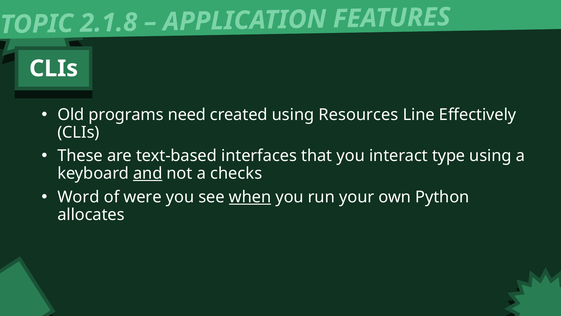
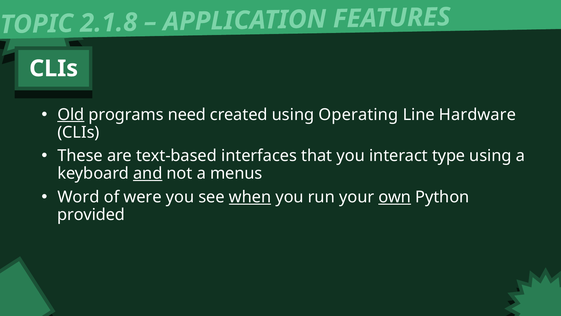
Old underline: none -> present
Resources: Resources -> Operating
Effectively: Effectively -> Hardware
checks: checks -> menus
own underline: none -> present
allocates: allocates -> provided
